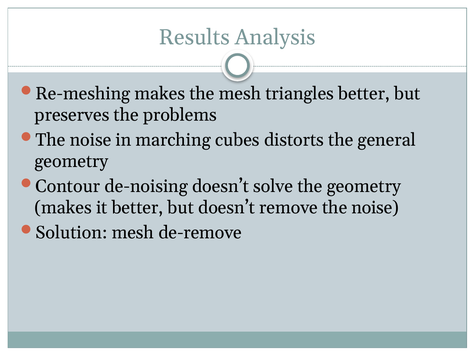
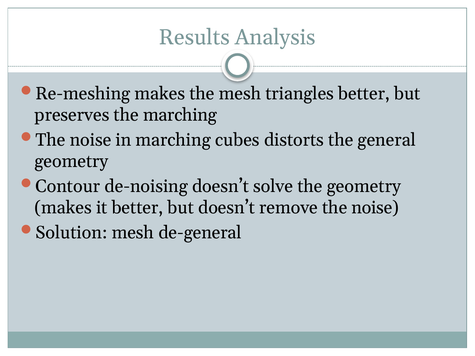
the problems: problems -> marching
de-remove: de-remove -> de-general
